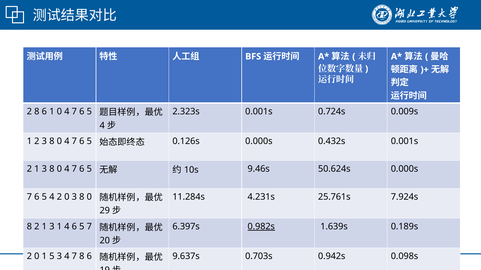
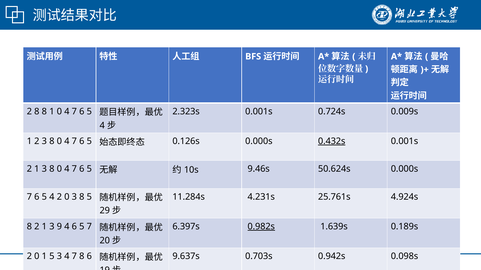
2 8 6: 6 -> 8
0.432s underline: none -> present
0 3 8 0: 0 -> 5
7.924s: 7.924s -> 4.924s
3 1: 1 -> 9
